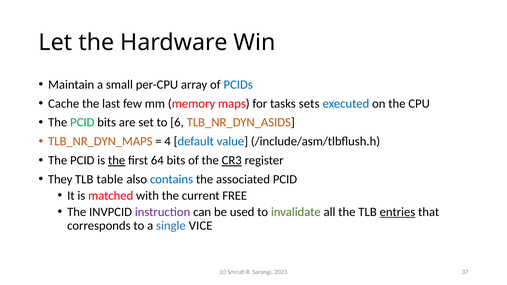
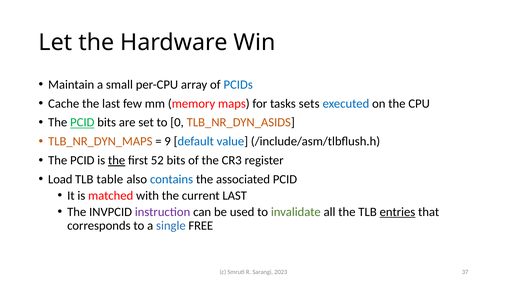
PCID at (82, 123) underline: none -> present
6: 6 -> 0
4: 4 -> 9
64: 64 -> 52
CR3 underline: present -> none
They: They -> Load
current FREE: FREE -> LAST
VICE: VICE -> FREE
